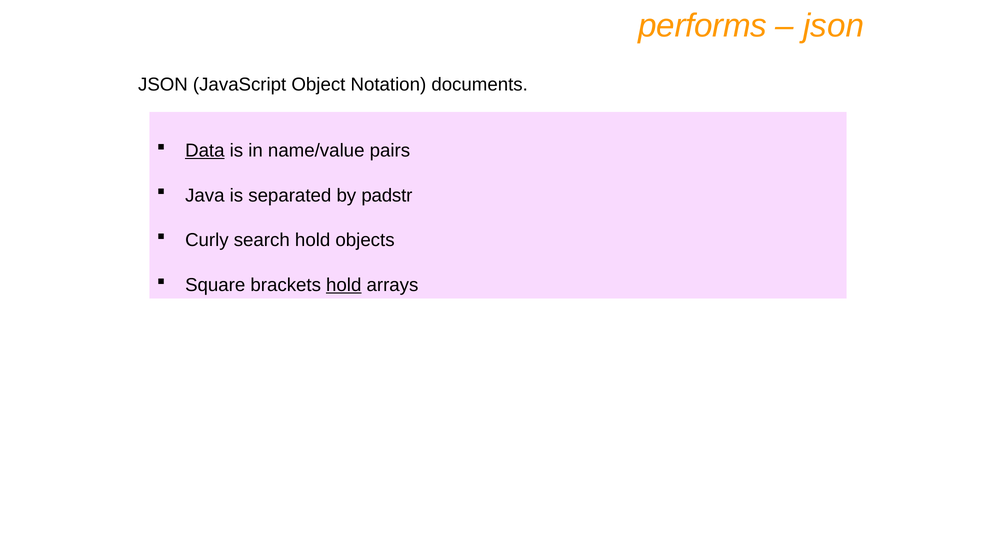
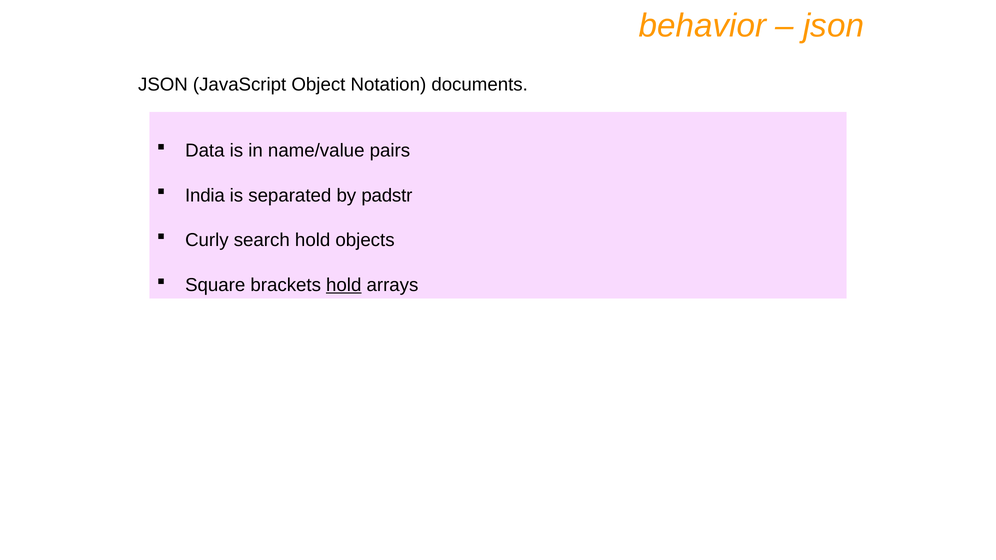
performs: performs -> behavior
Data underline: present -> none
Java: Java -> India
